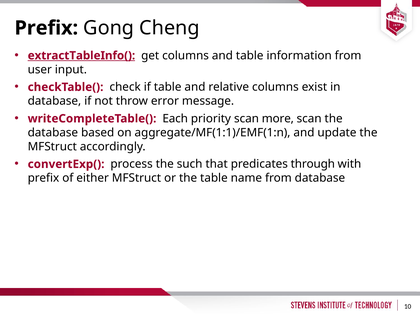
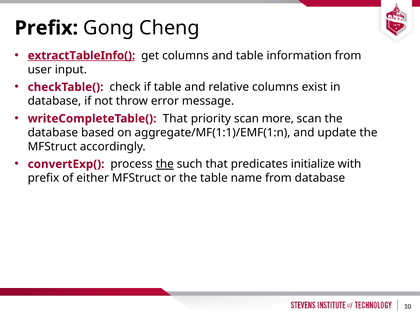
writeCompleteTable( Each: Each -> That
the at (165, 164) underline: none -> present
through: through -> initialize
